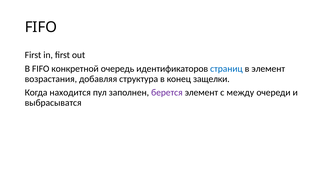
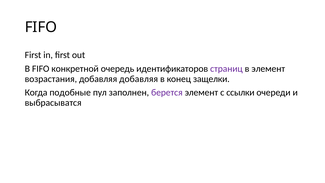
страниц colour: blue -> purple
добавляя структура: структура -> добавляя
находится: находится -> подобные
между: между -> ссылки
